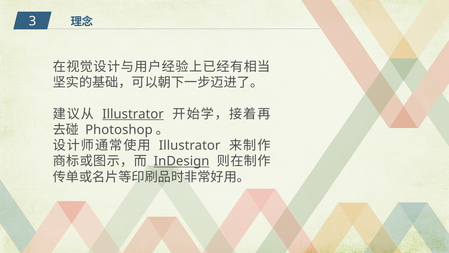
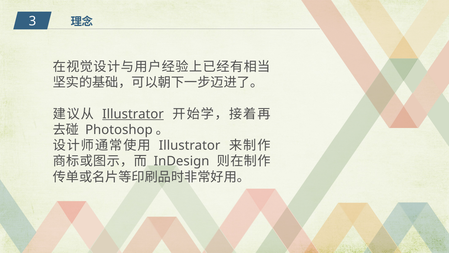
InDesign underline: present -> none
